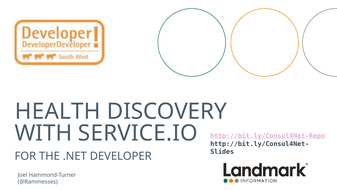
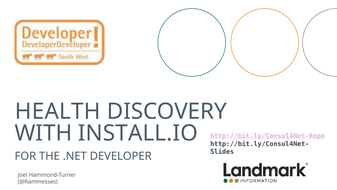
SERVICE.IO: SERVICE.IO -> INSTALL.IO
